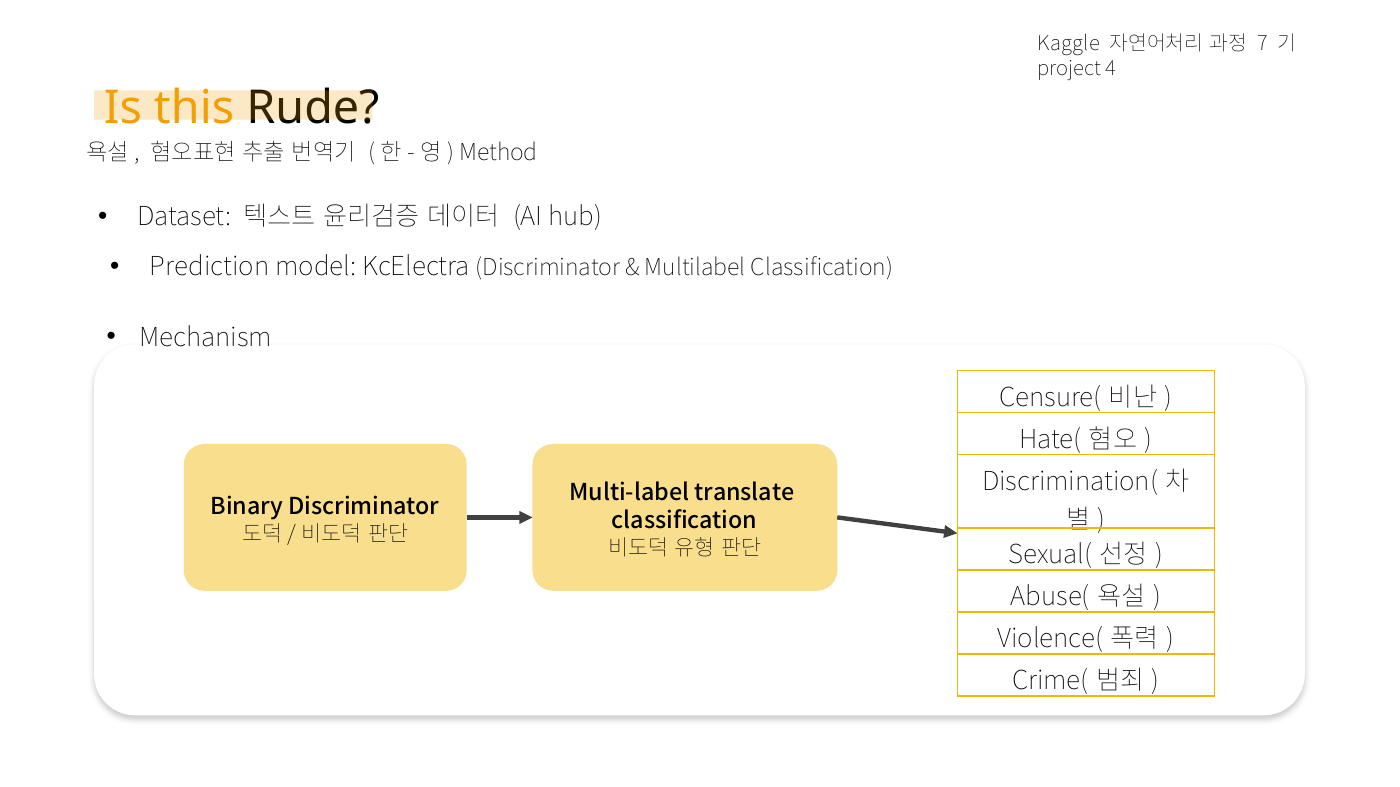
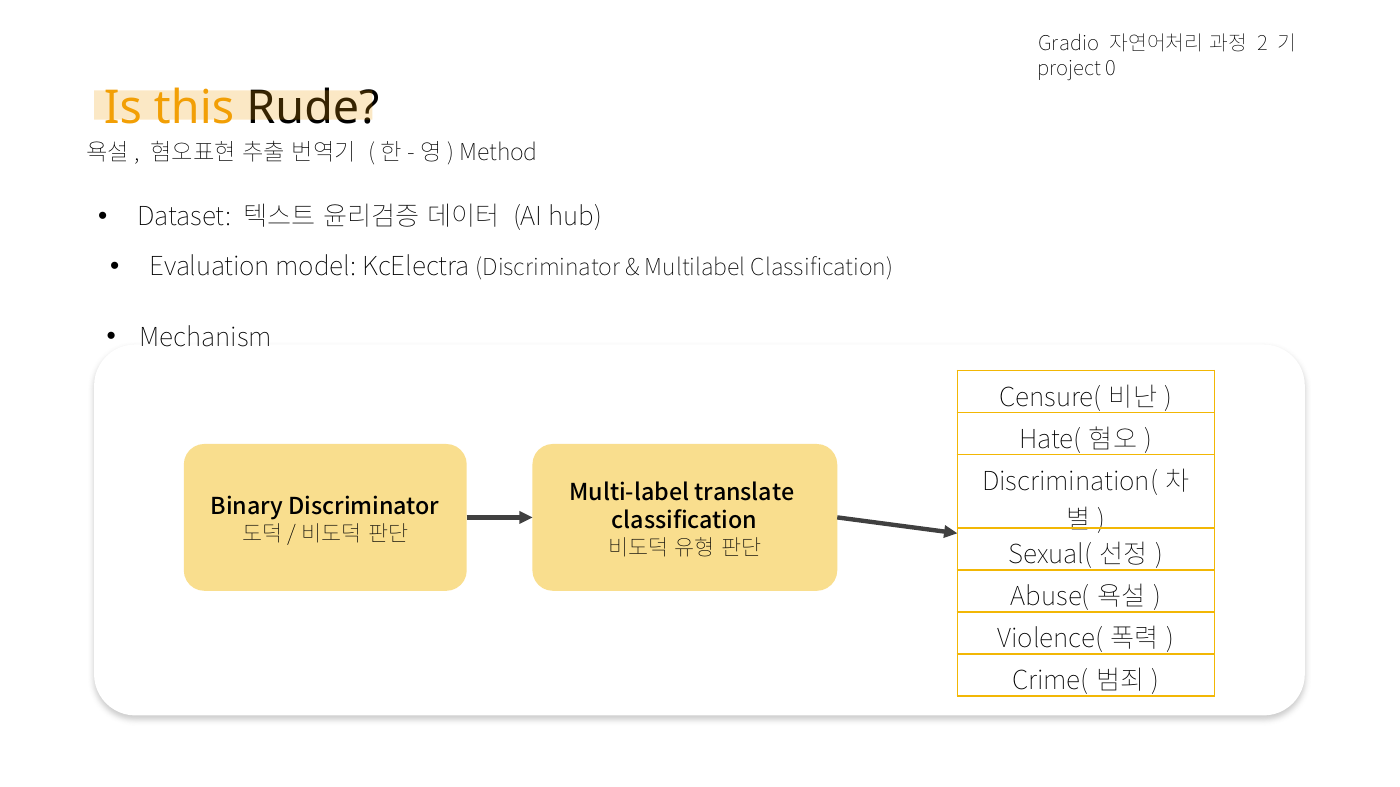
Kaggle: Kaggle -> Gradio
7: 7 -> 2
4: 4 -> 0
Prediction: Prediction -> Evaluation
